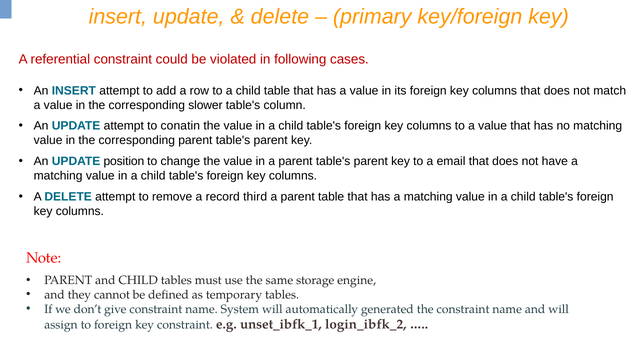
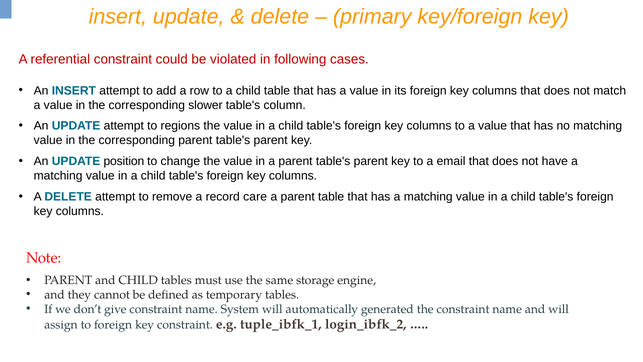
conatin: conatin -> regions
third: third -> care
unset_ibfk_1: unset_ibfk_1 -> tuple_ibfk_1
